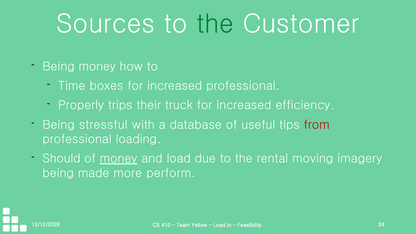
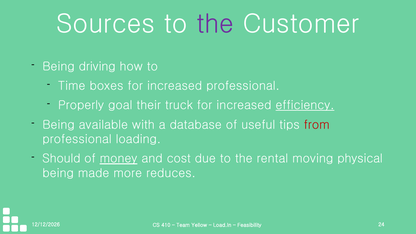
the at (215, 24) colour: green -> purple
Being money: money -> driving
trips: trips -> goal
efficiency underline: none -> present
stressful: stressful -> available
load: load -> cost
imagery: imagery -> physical
perform: perform -> reduces
